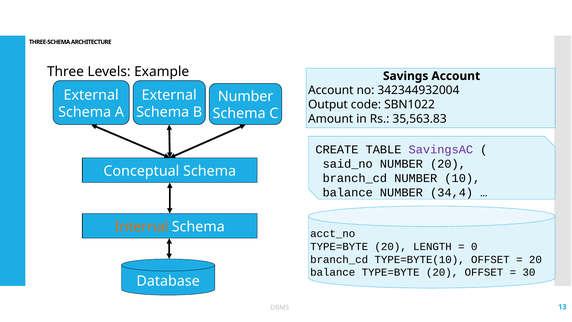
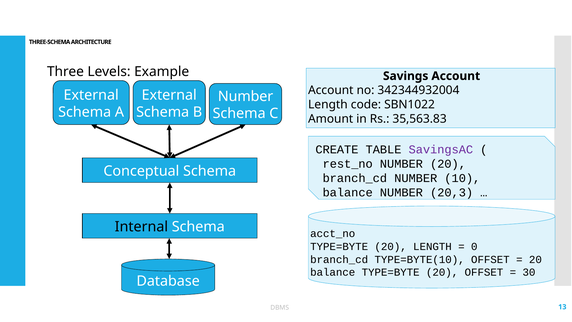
Output at (328, 105): Output -> Length
said_no: said_no -> rest_no
34,4: 34,4 -> 20,3
Internal colour: orange -> black
